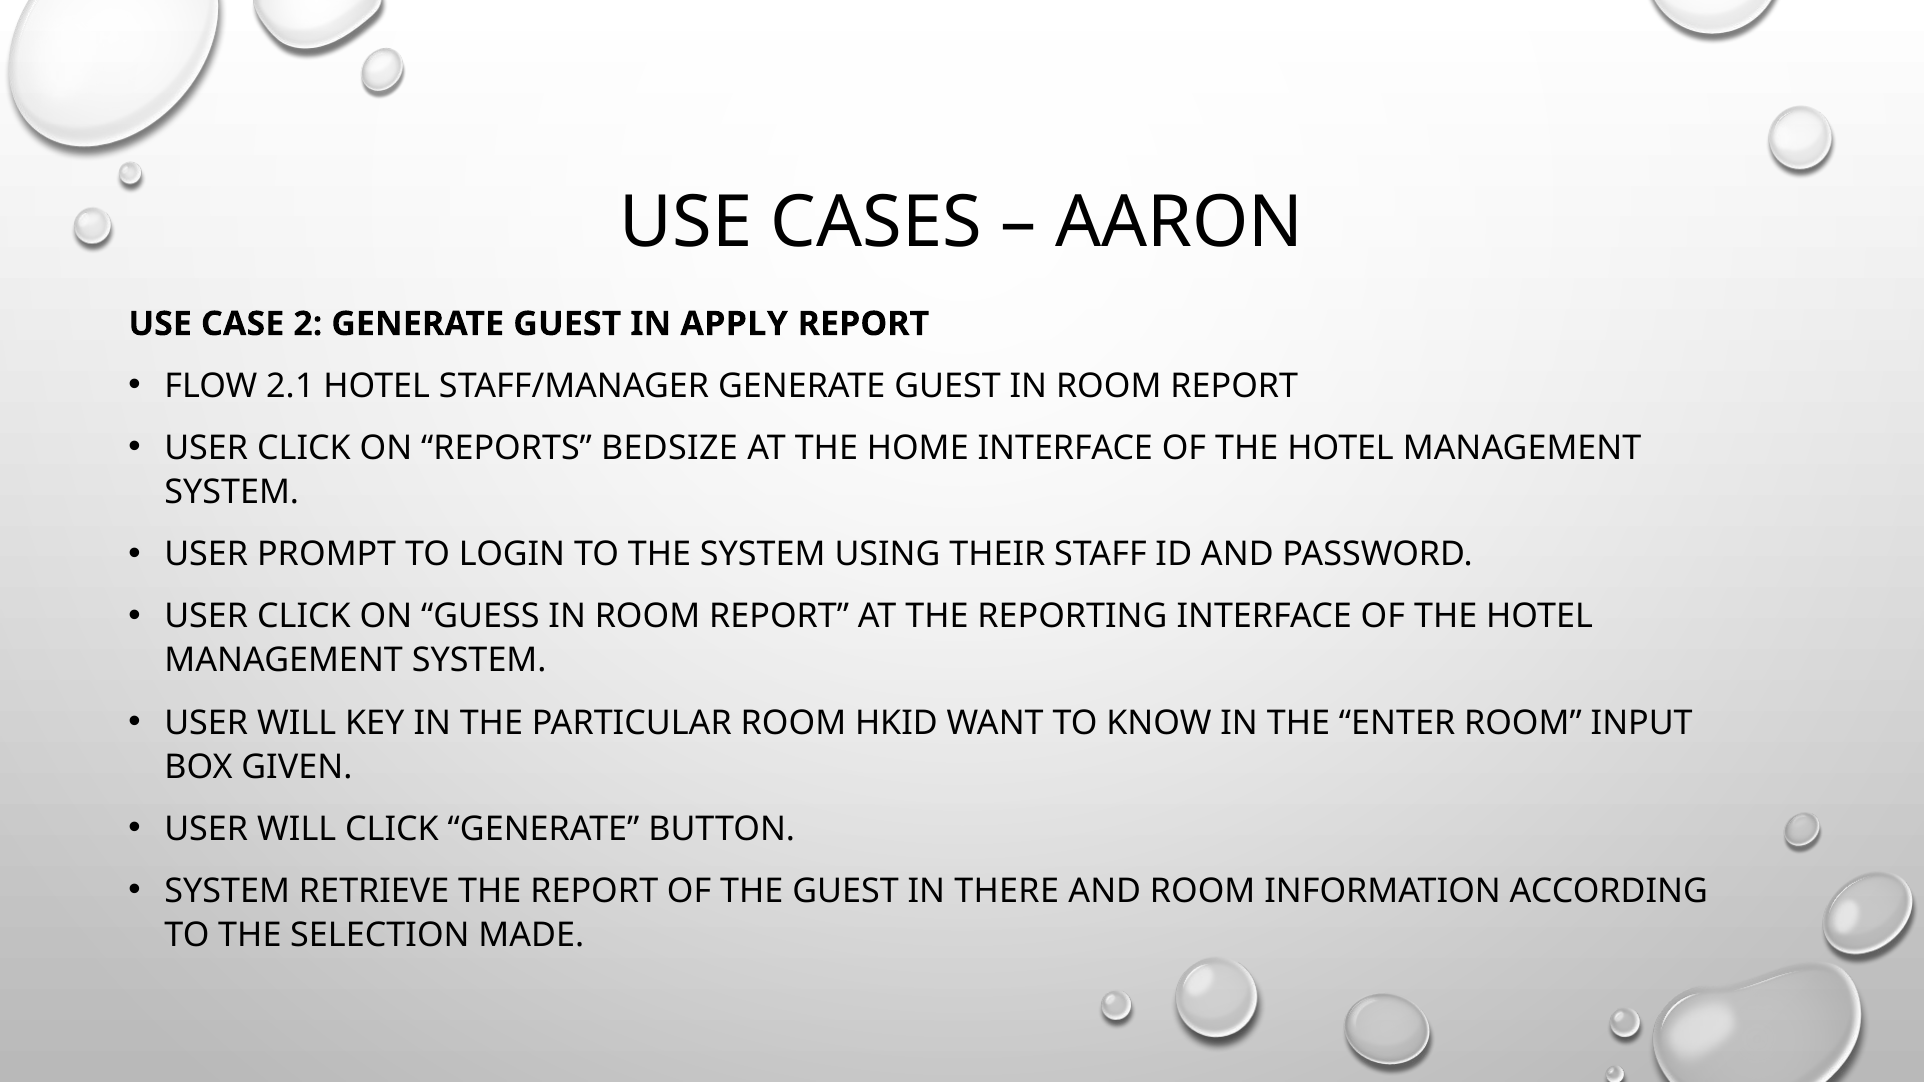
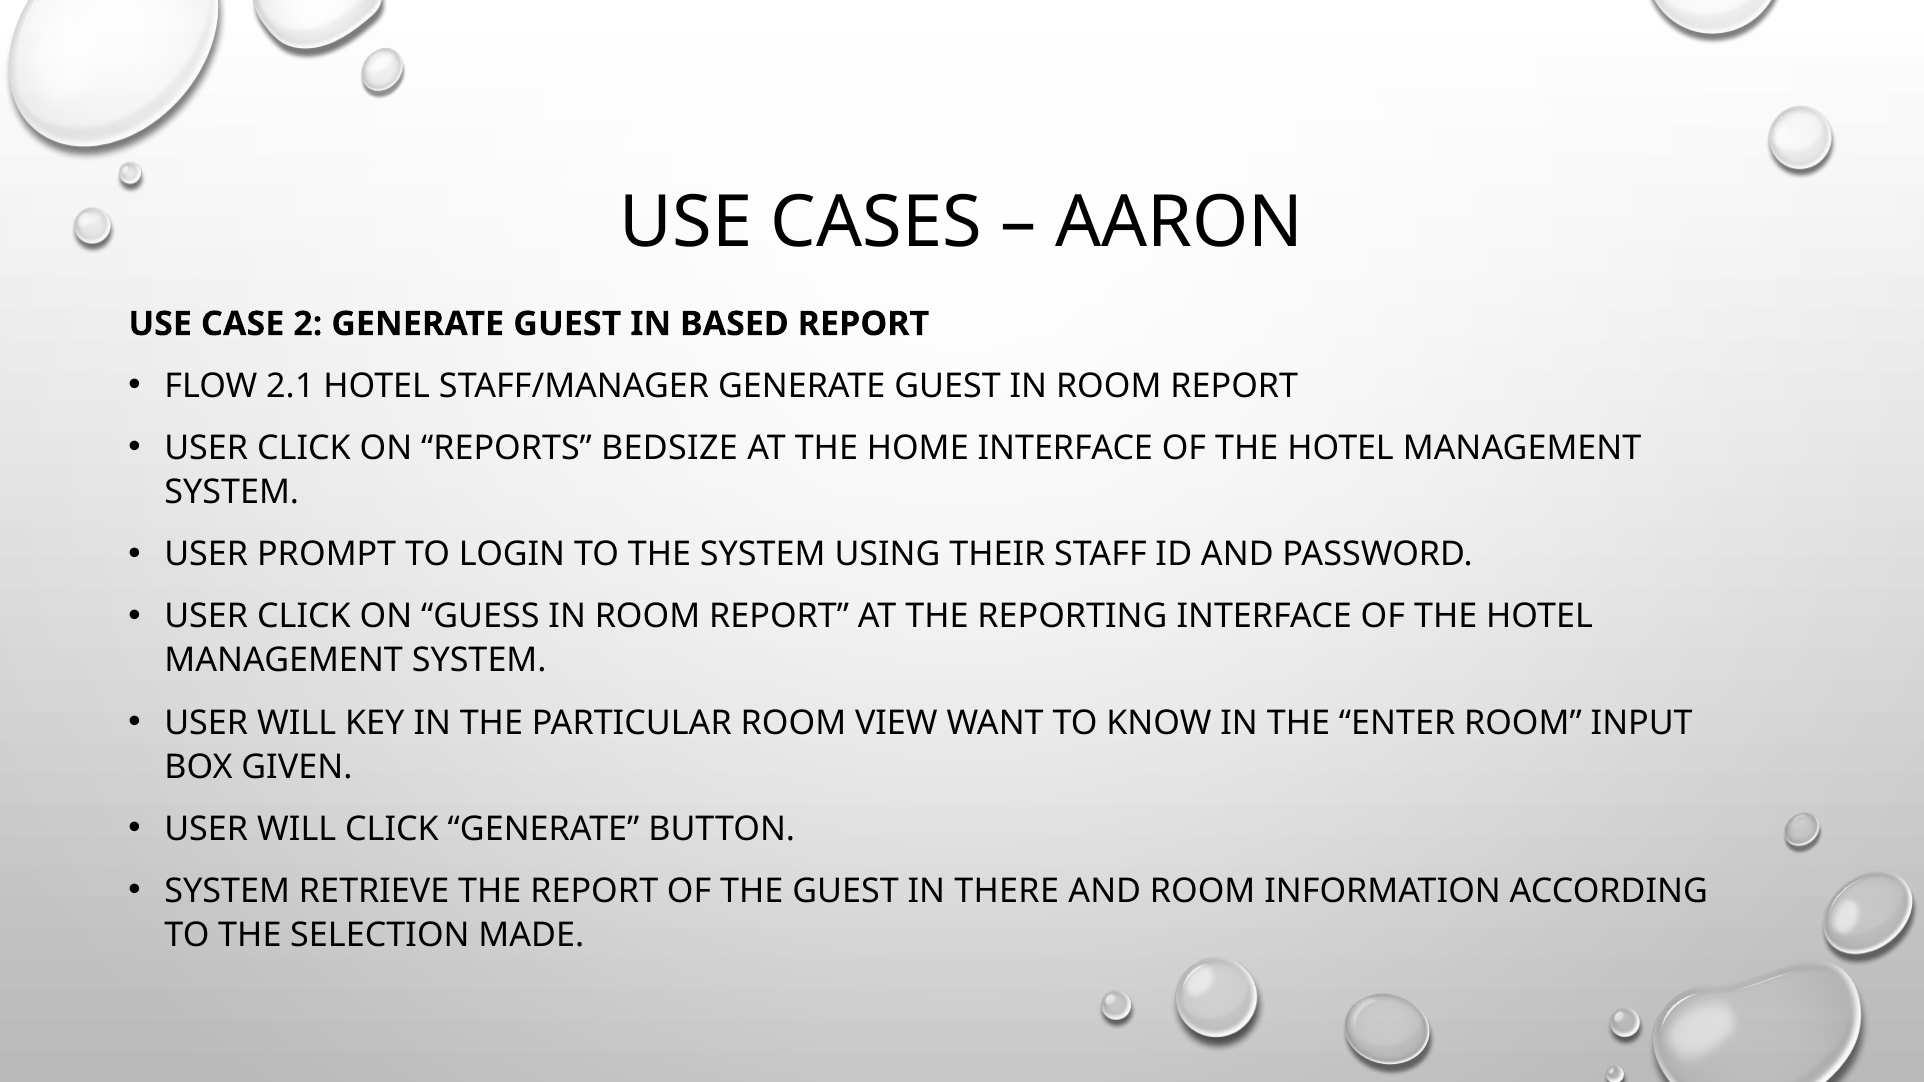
APPLY: APPLY -> BASED
HKID: HKID -> VIEW
